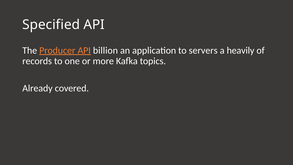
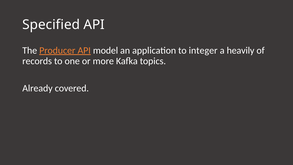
billion: billion -> model
servers: servers -> integer
